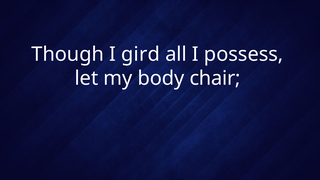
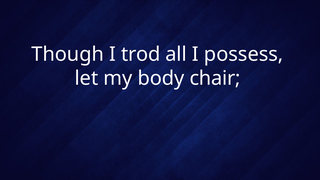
gird: gird -> trod
